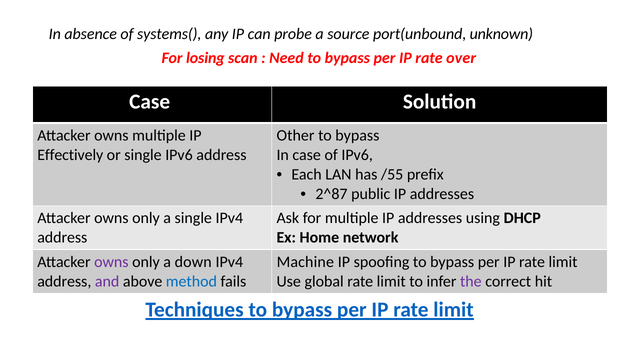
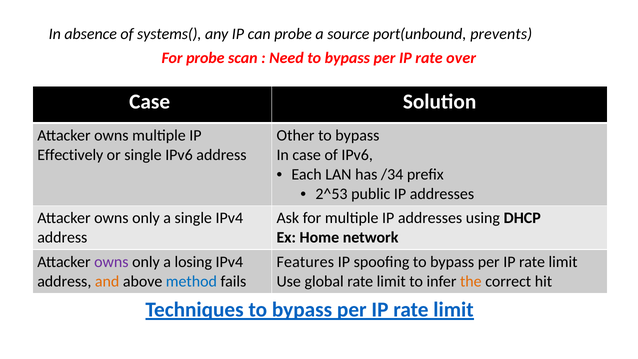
unknown: unknown -> prevents
For losing: losing -> probe
/55: /55 -> /34
2^87: 2^87 -> 2^53
down: down -> losing
Machine: Machine -> Features
and colour: purple -> orange
the colour: purple -> orange
